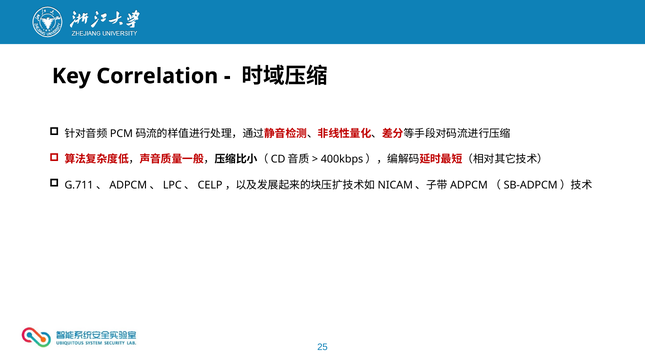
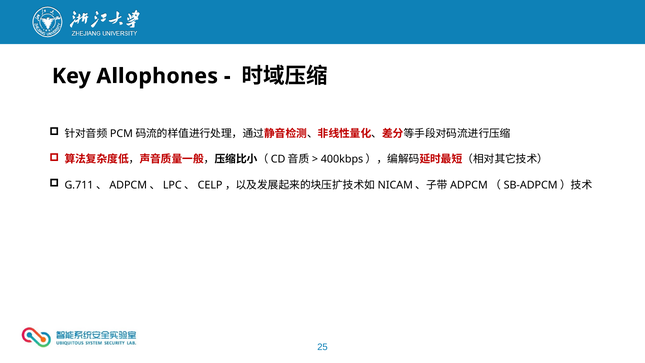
Correlation: Correlation -> Allophones
